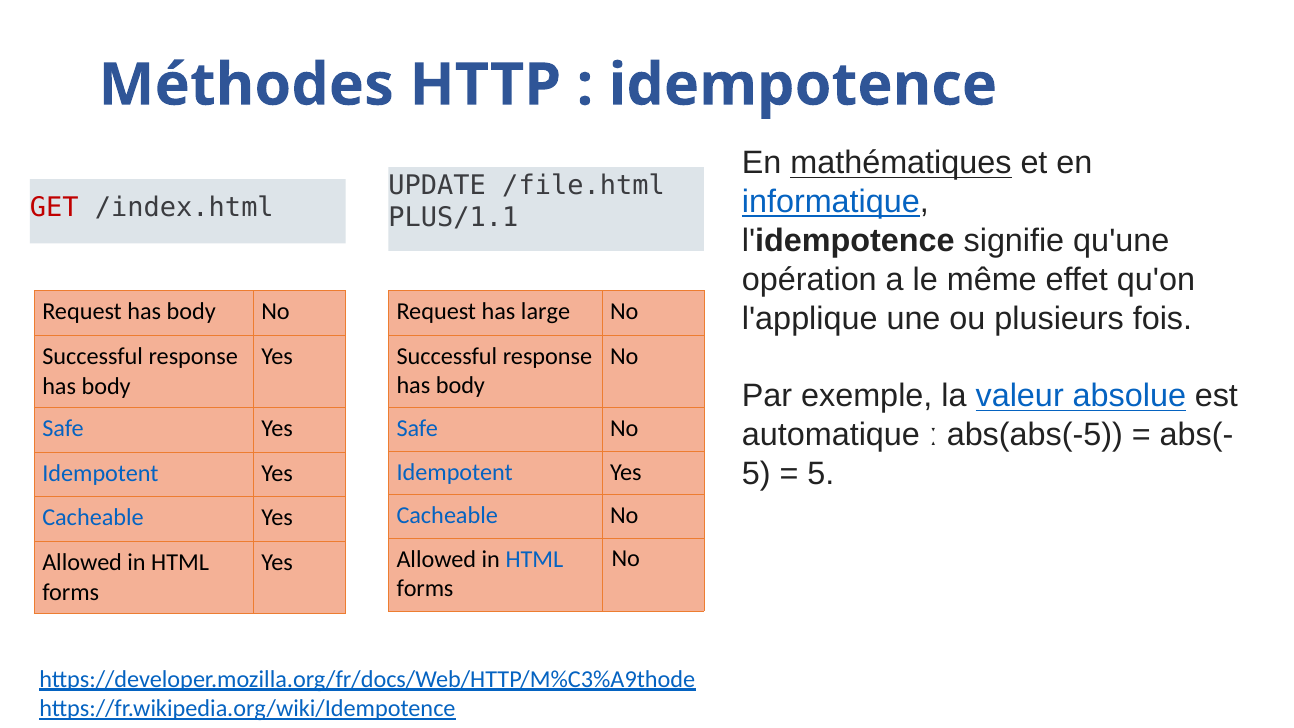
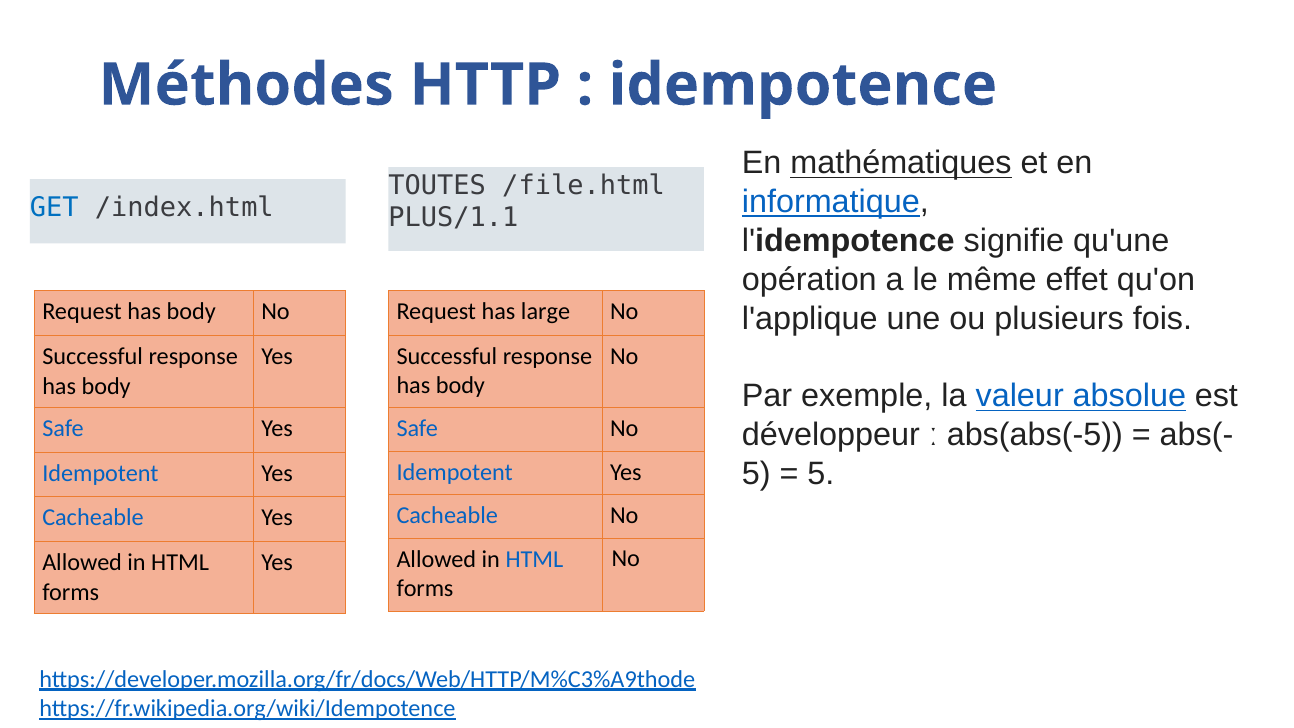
UPDATE: UPDATE -> TOUTES
GET colour: red -> blue
automatique: automatique -> développeur
